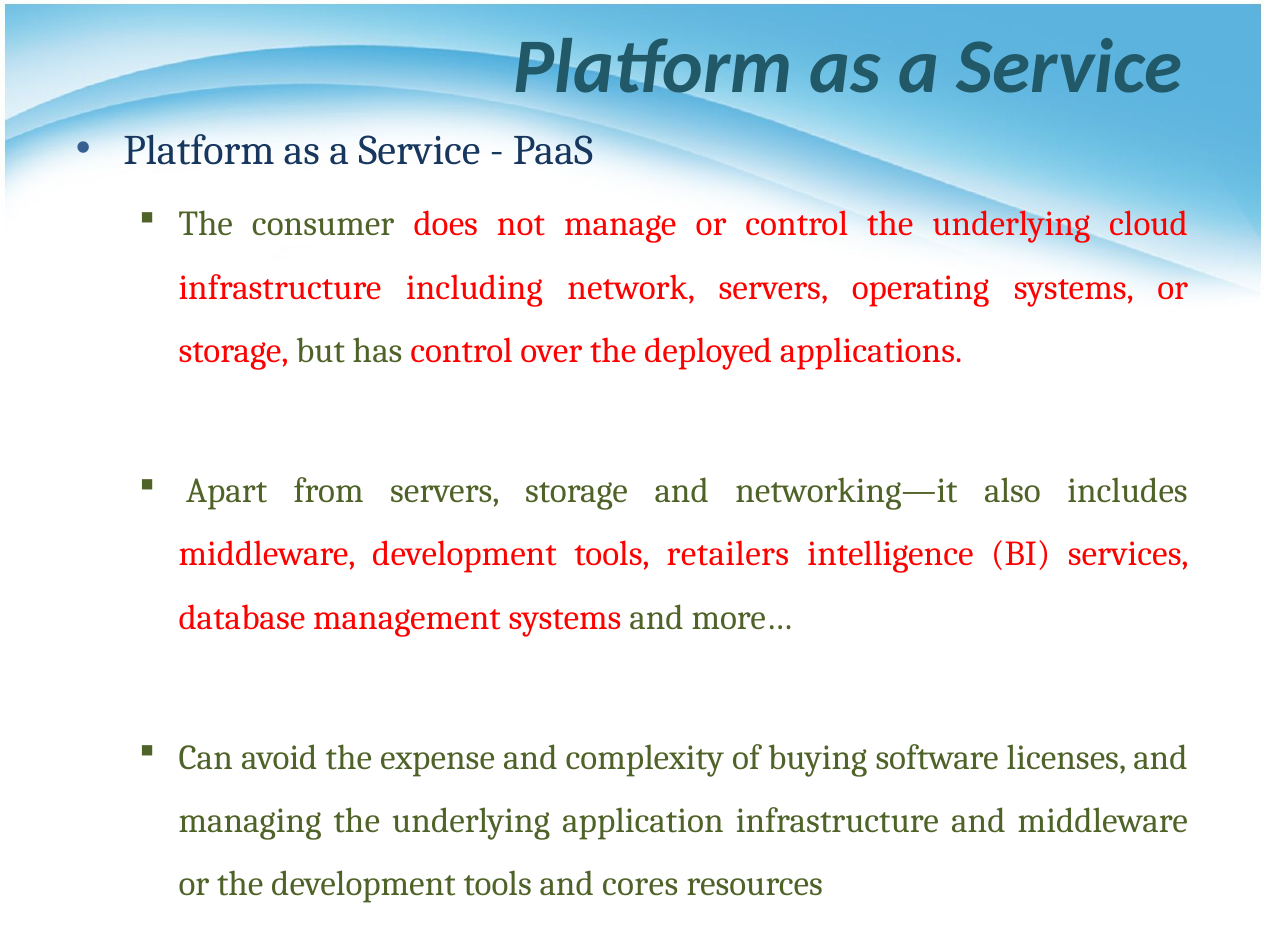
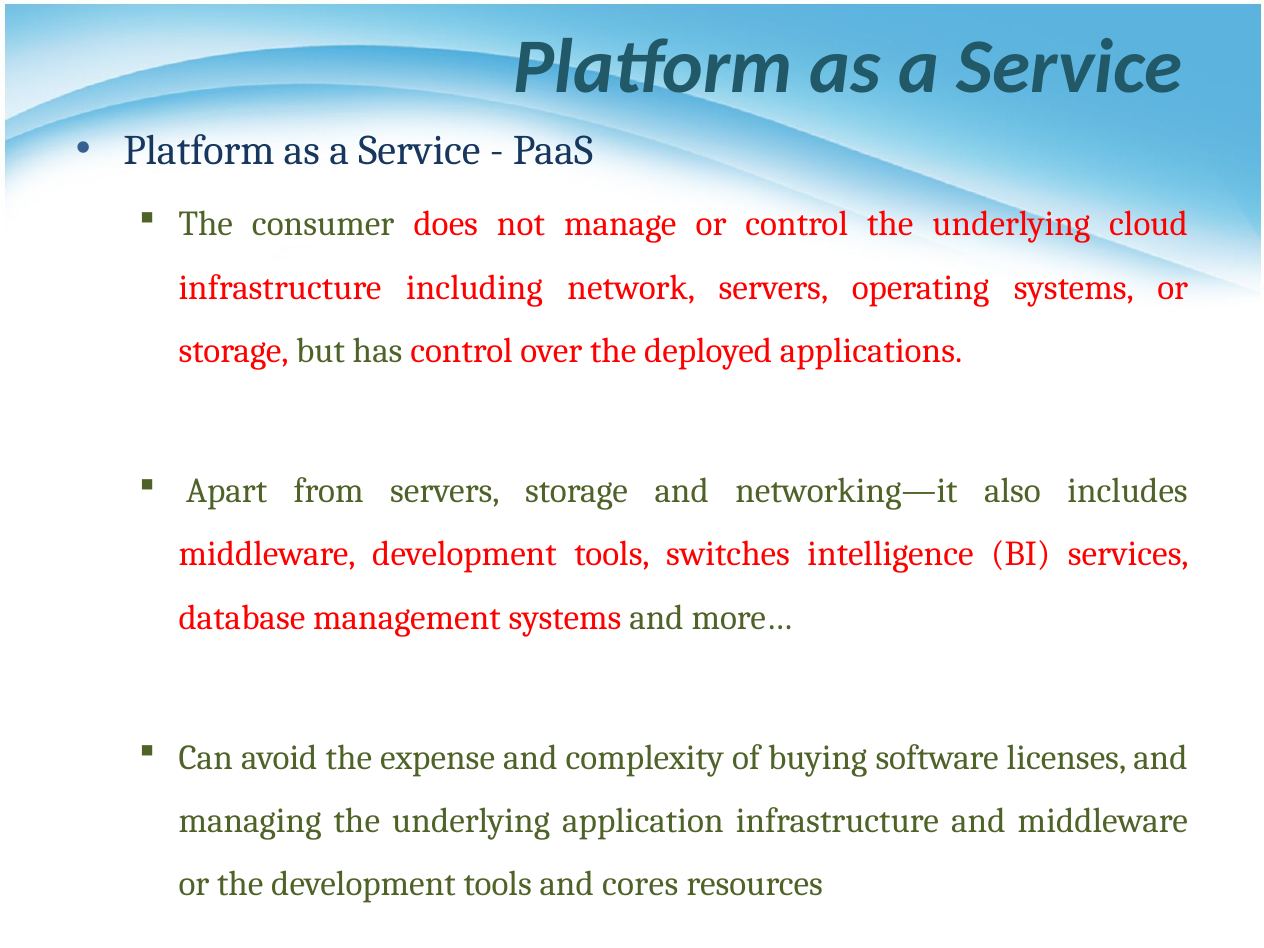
retailers: retailers -> switches
